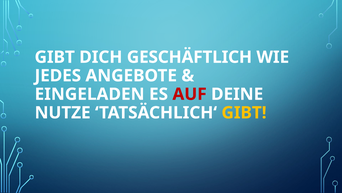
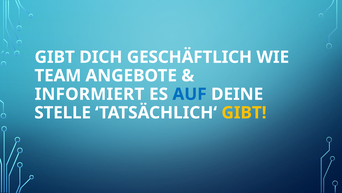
JEDES: JEDES -> TEAM
EINGELADEN: EINGELADEN -> INFORMIERT
AUF colour: red -> blue
NUTZE: NUTZE -> STELLE
